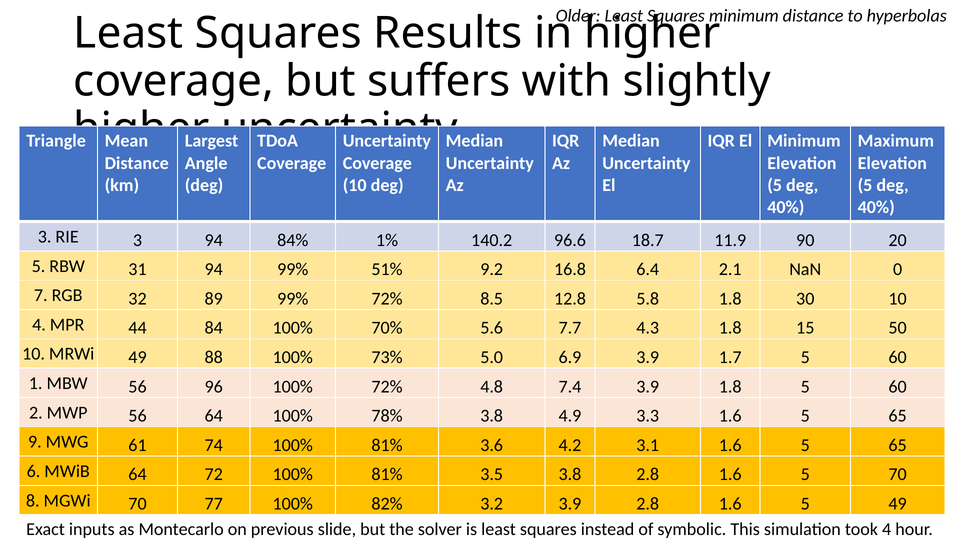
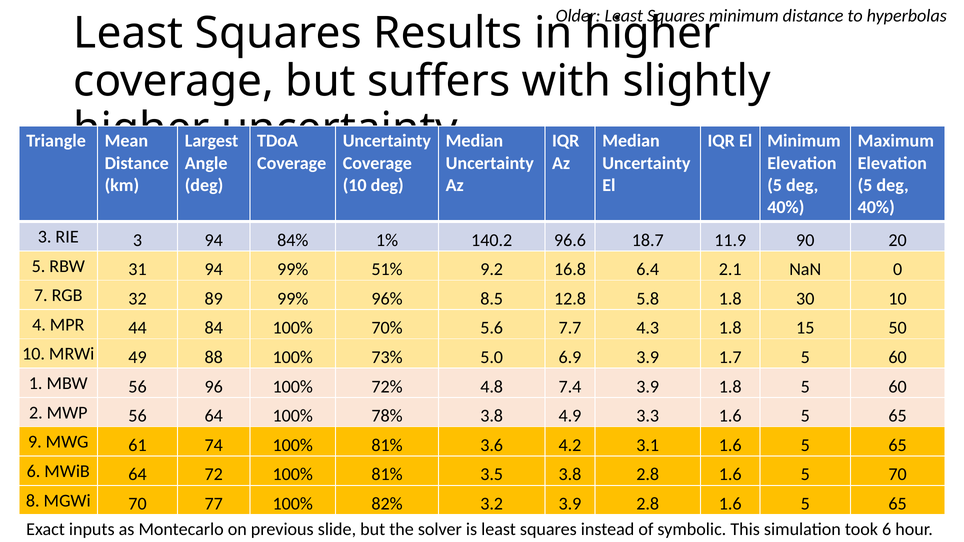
99% 72%: 72% -> 96%
2.8 1.6 5 49: 49 -> 65
took 4: 4 -> 6
